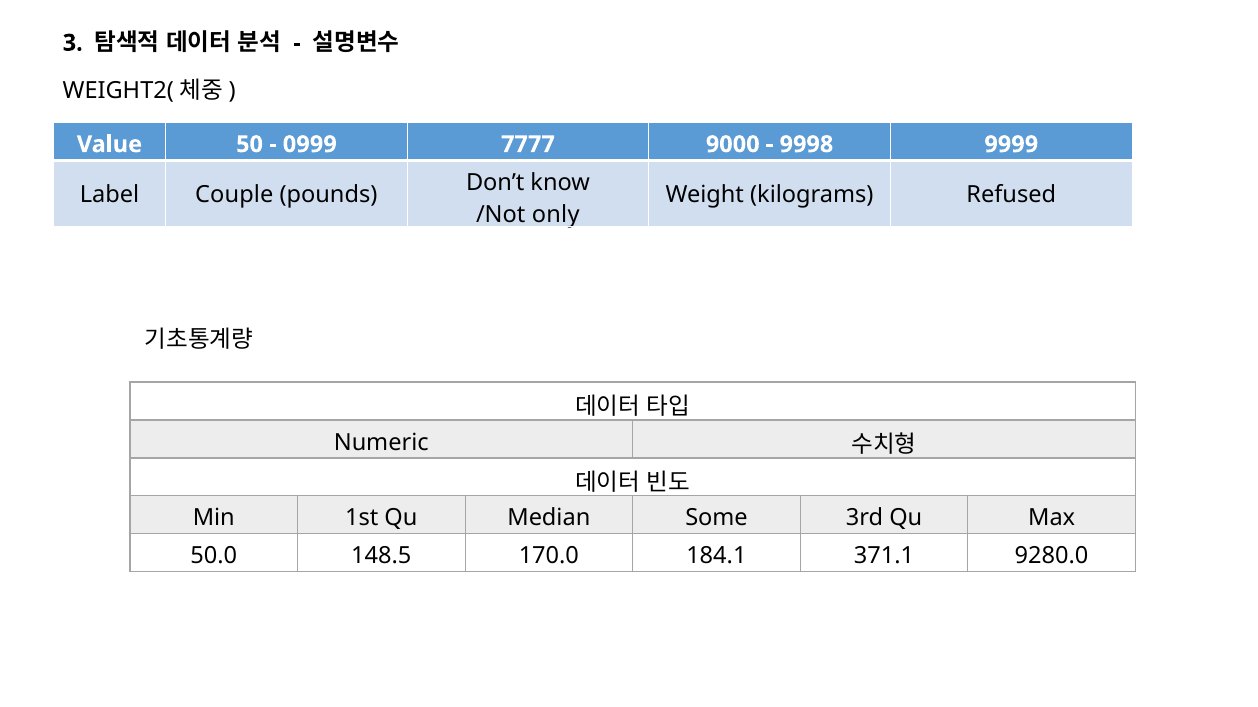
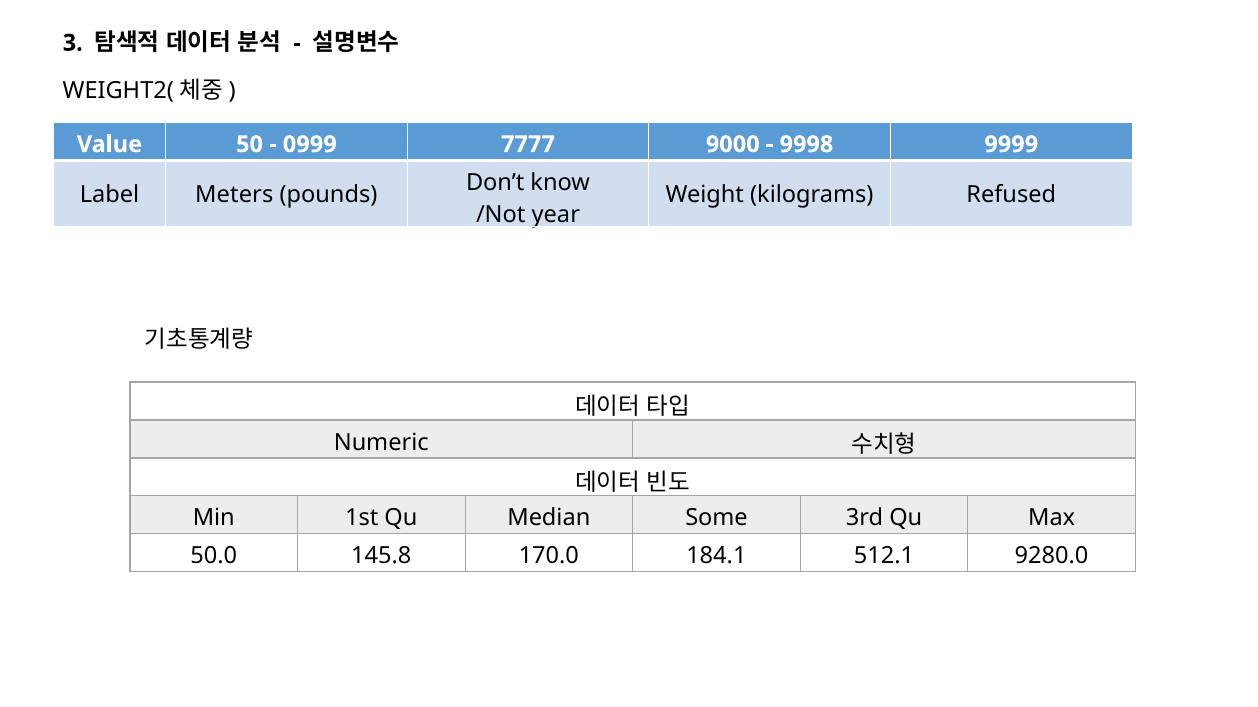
Couple: Couple -> Meters
only: only -> year
148.5: 148.5 -> 145.8
371.1: 371.1 -> 512.1
